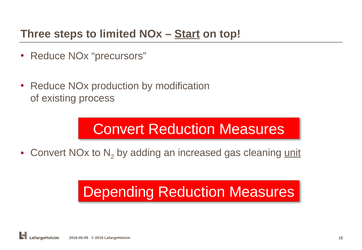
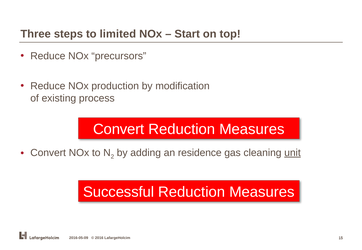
Start underline: present -> none
increased: increased -> residence
Depending: Depending -> Successful
